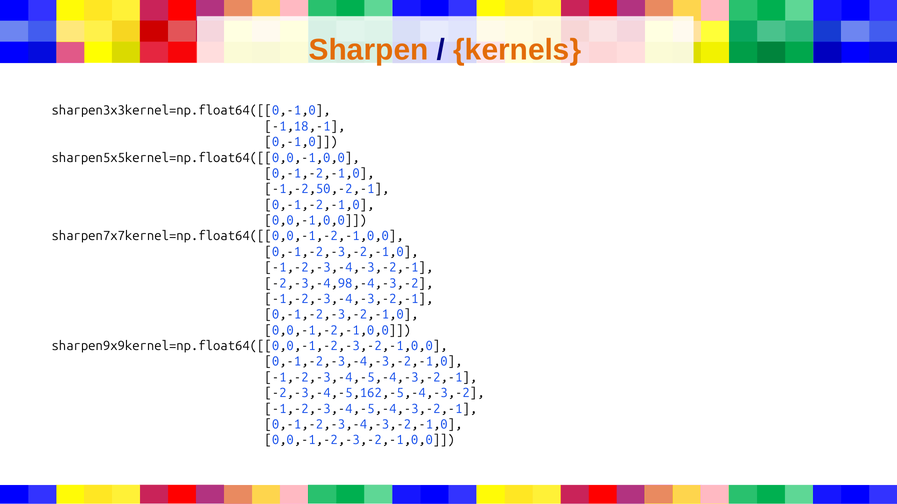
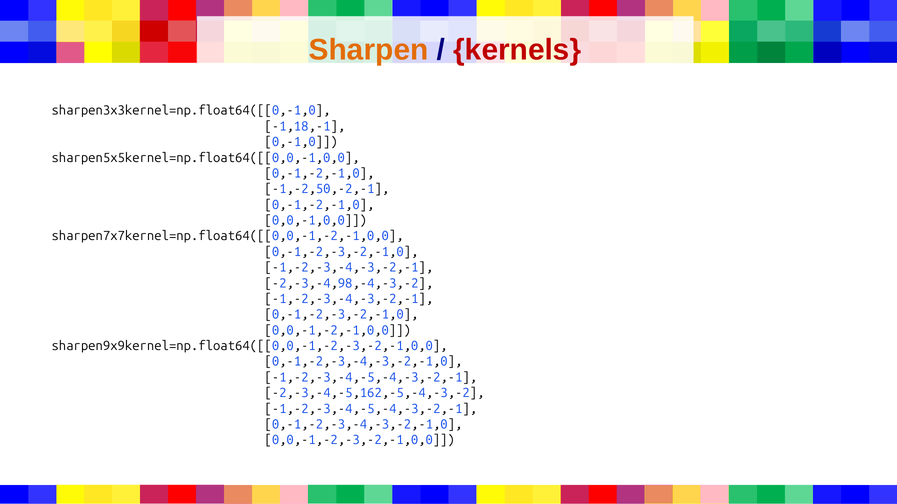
kernels colour: orange -> red
